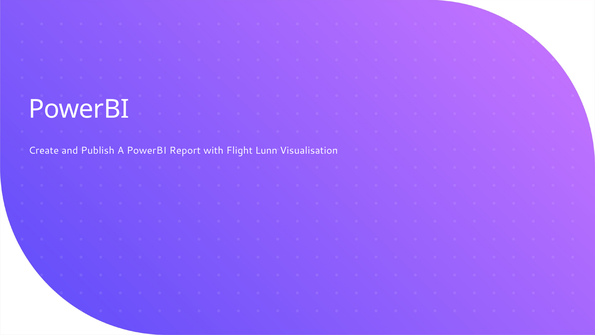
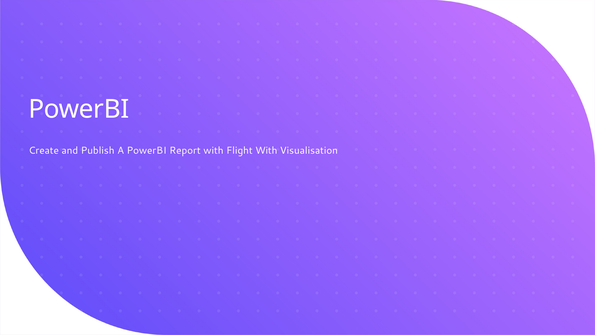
Flight Lunn: Lunn -> With
